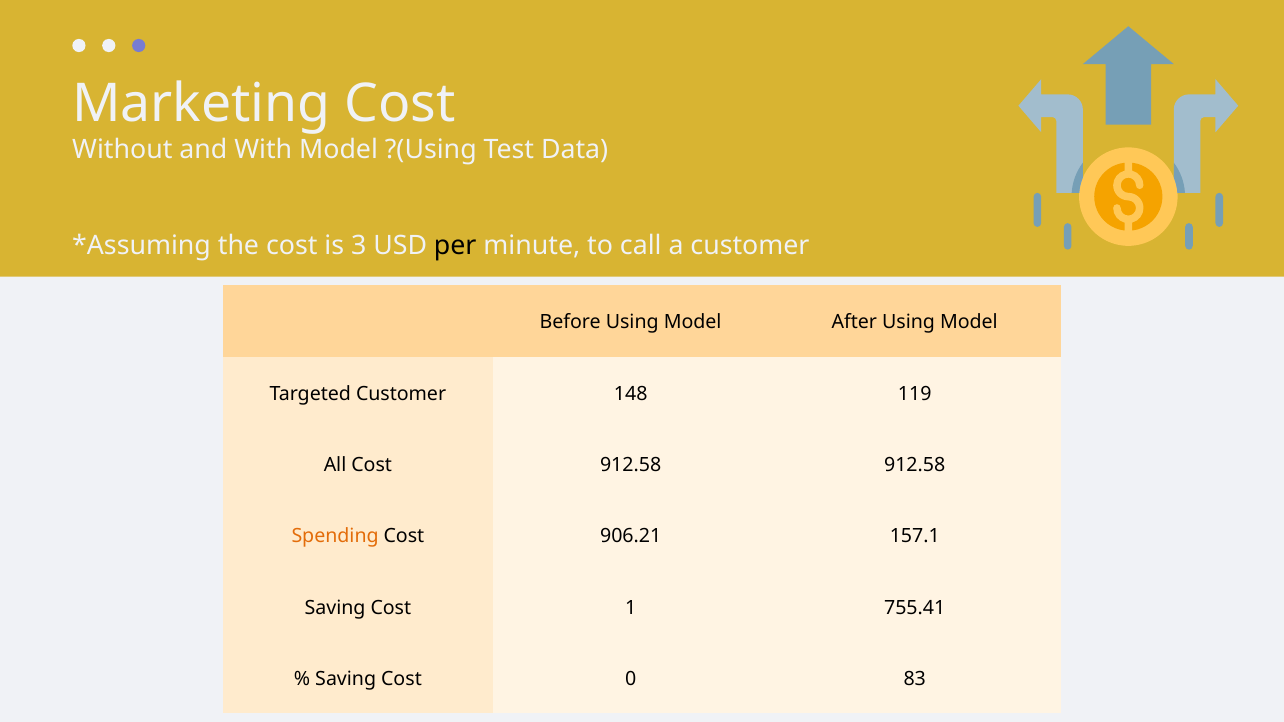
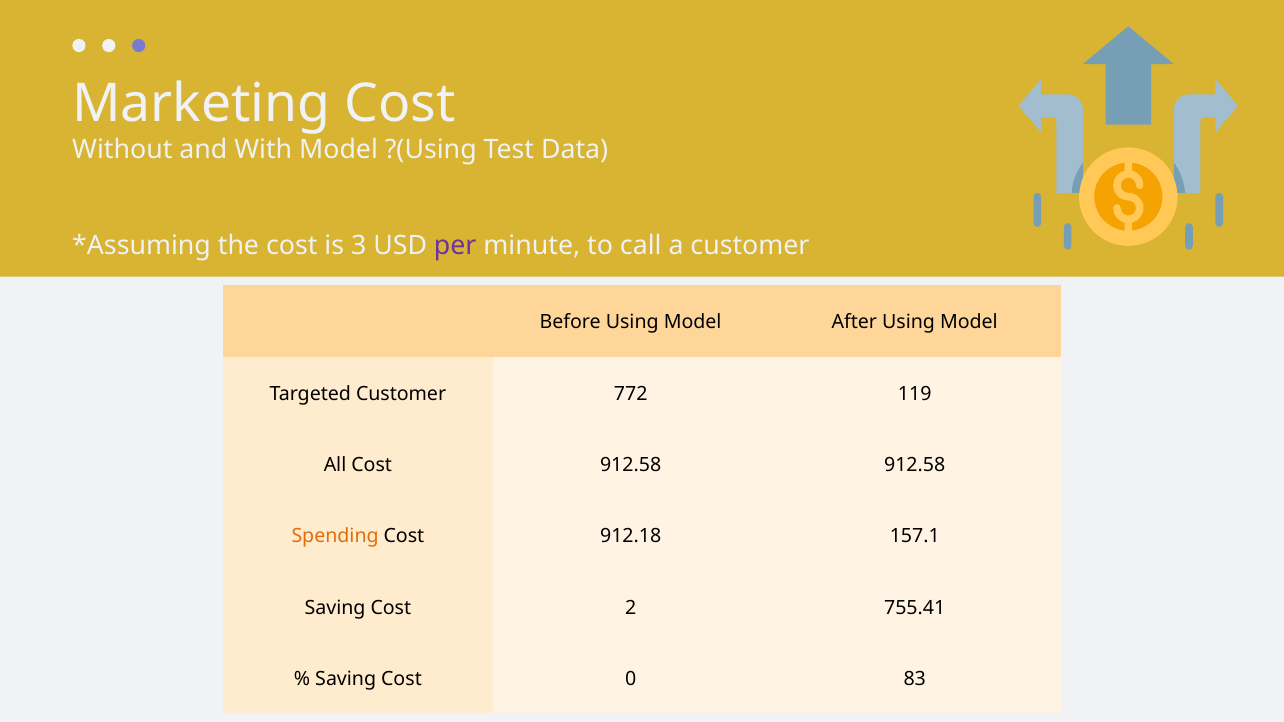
per colour: black -> purple
148: 148 -> 772
906.21: 906.21 -> 912.18
1: 1 -> 2
